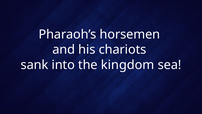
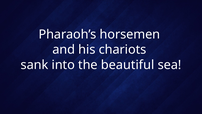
kingdom: kingdom -> beautiful
